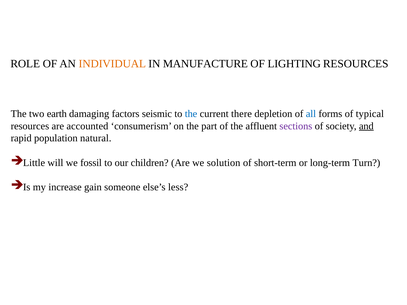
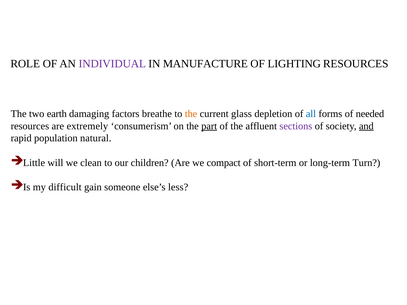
INDIVIDUAL colour: orange -> purple
seismic: seismic -> breathe
the at (191, 114) colour: blue -> orange
there: there -> glass
typical: typical -> needed
accounted: accounted -> extremely
part underline: none -> present
fossil: fossil -> clean
solution: solution -> compact
increase: increase -> difficult
